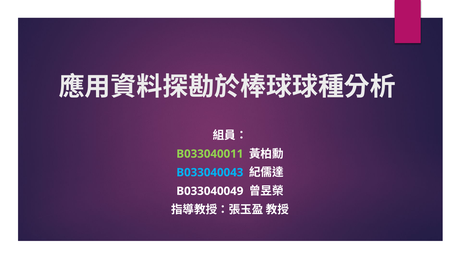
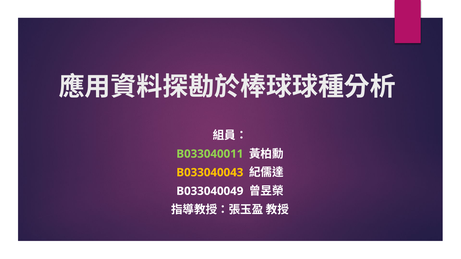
B033040043 colour: light blue -> yellow
